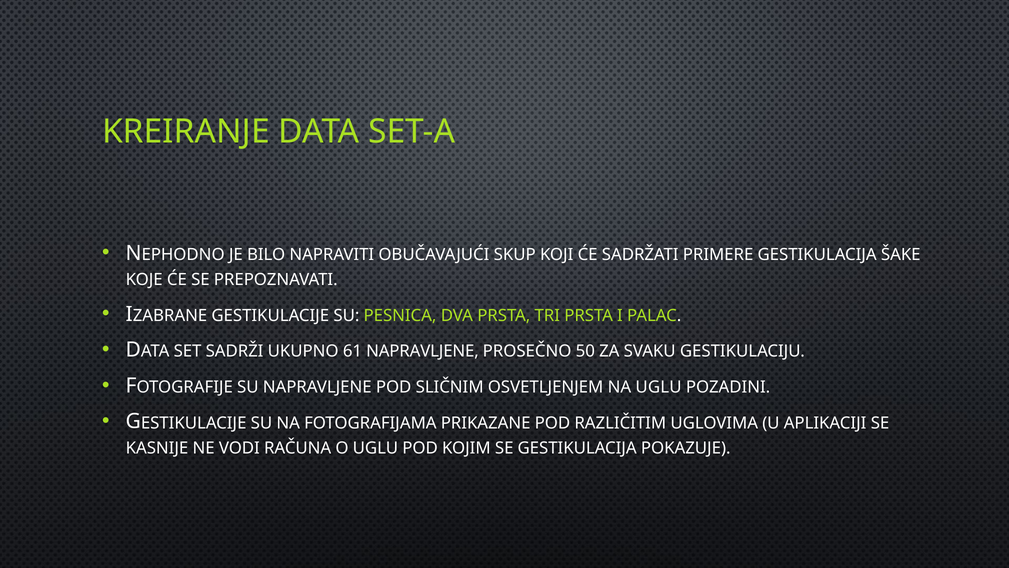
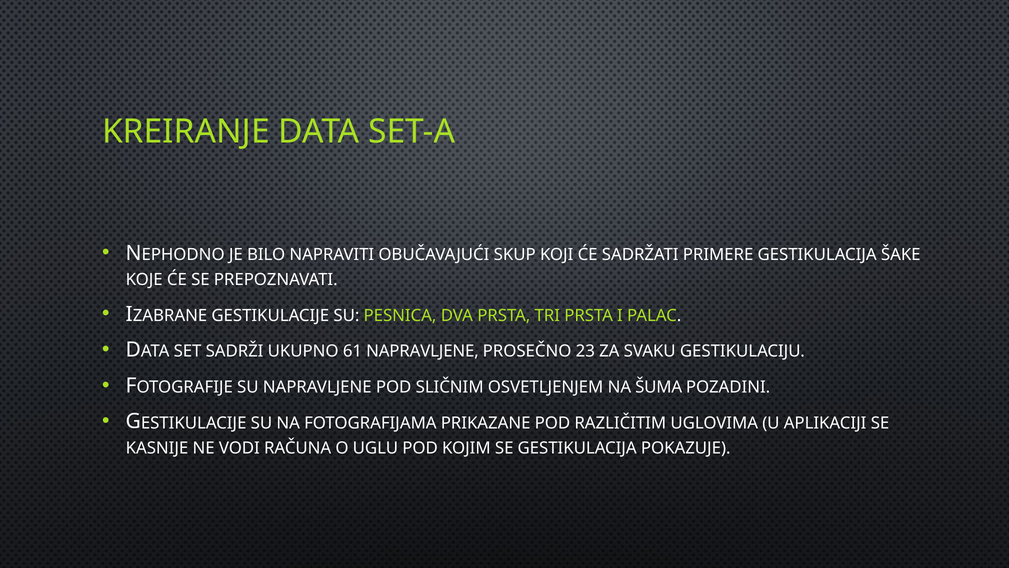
50: 50 -> 23
NA UGLU: UGLU -> ŠUMA
